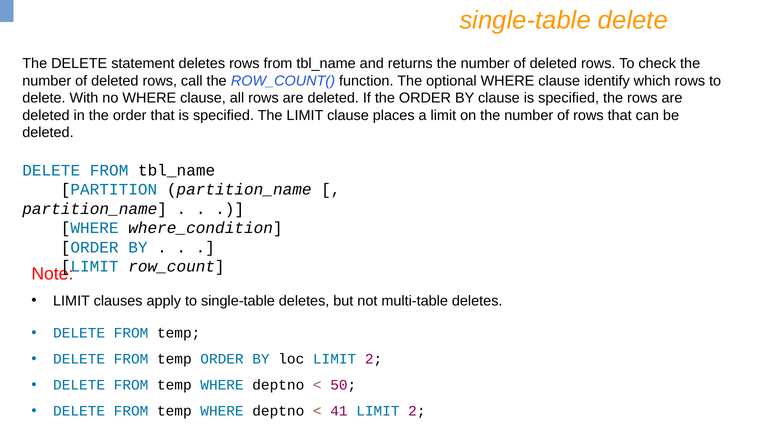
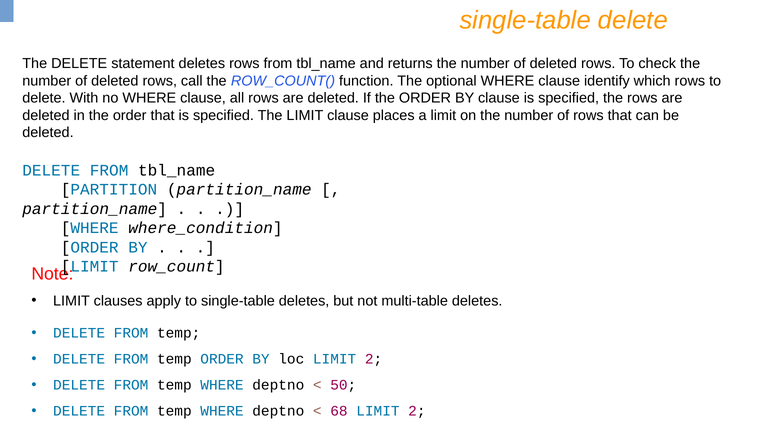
41: 41 -> 68
